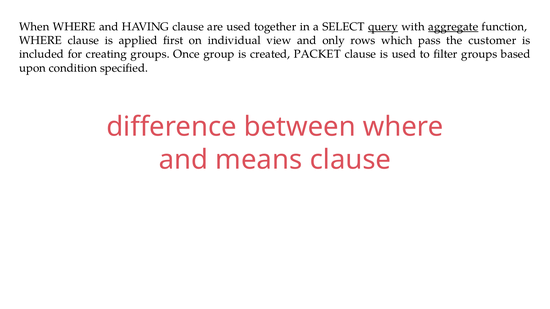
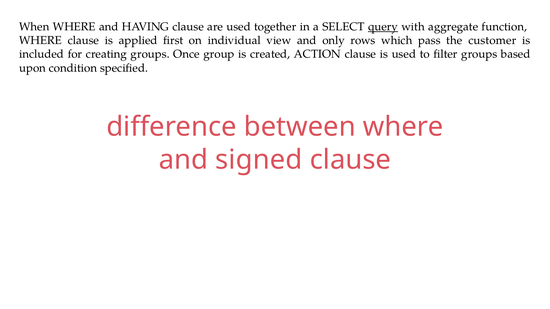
aggregate underline: present -> none
PACKET: PACKET -> ACTION
means: means -> signed
